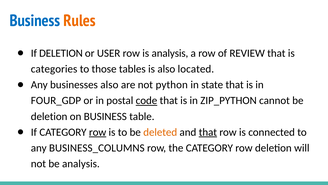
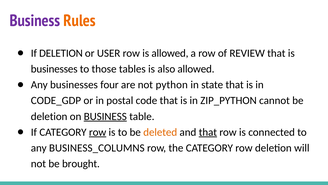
Business at (35, 21) colour: blue -> purple
is analysis: analysis -> allowed
categories at (54, 69): categories -> businesses
also located: located -> allowed
businesses also: also -> four
FOUR_GDP: FOUR_GDP -> CODE_GDP
code underline: present -> none
BUSINESS at (105, 116) underline: none -> present
be analysis: analysis -> brought
